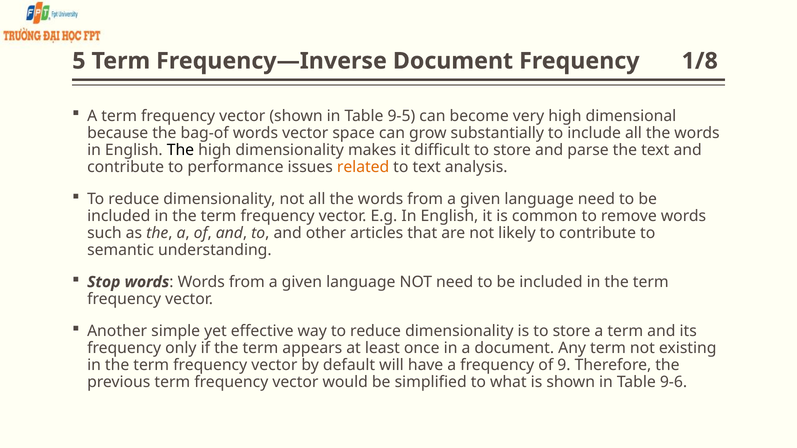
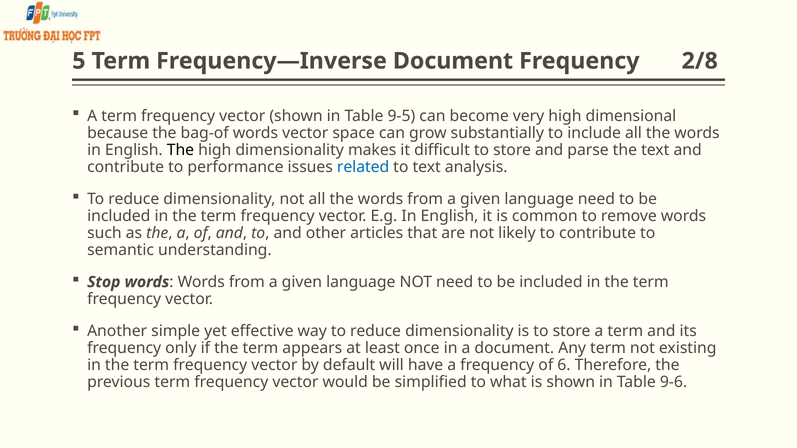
1/8: 1/8 -> 2/8
related colour: orange -> blue
9: 9 -> 6
